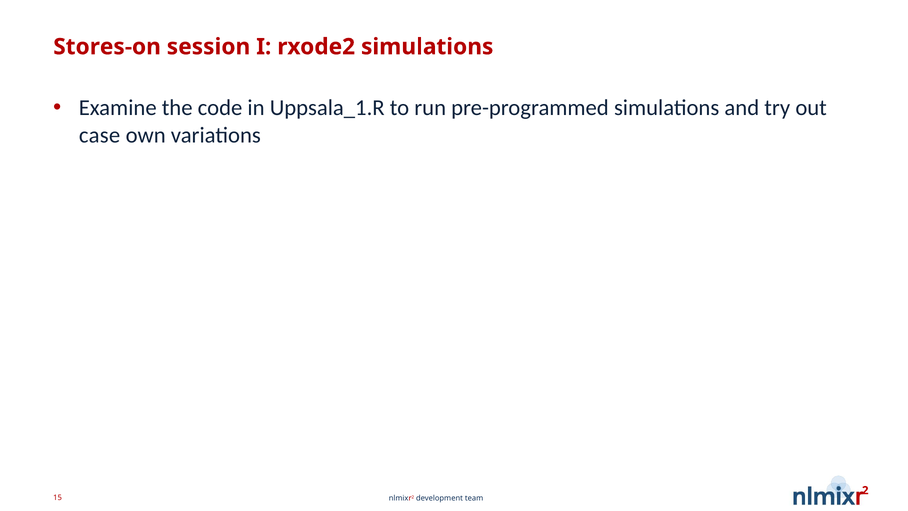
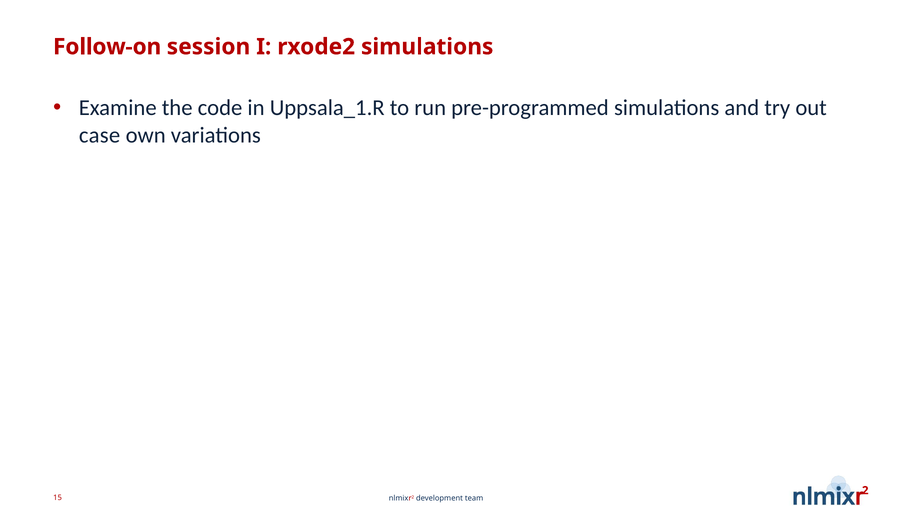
Stores-on: Stores-on -> Follow-on
